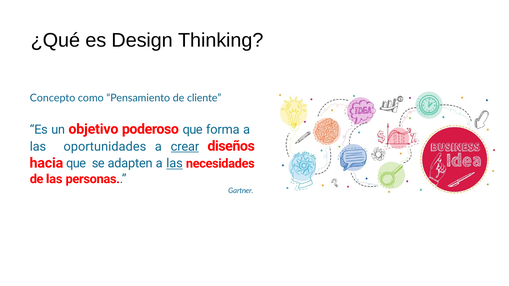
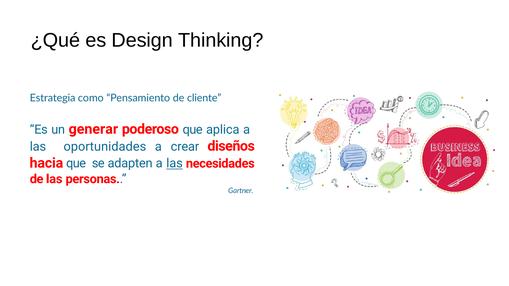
Concepto: Concepto -> Estrategia
objetivo: objetivo -> generar
forma: forma -> aplica
crear underline: present -> none
